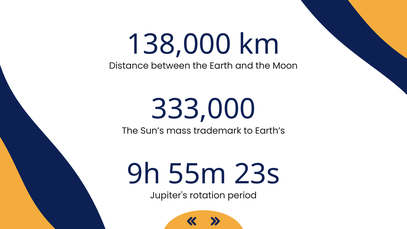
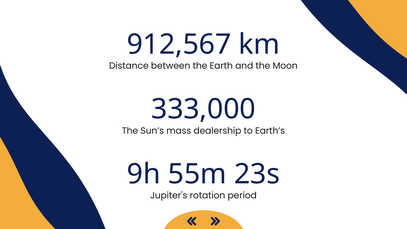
138,000: 138,000 -> 912,567
trademark: trademark -> dealership
